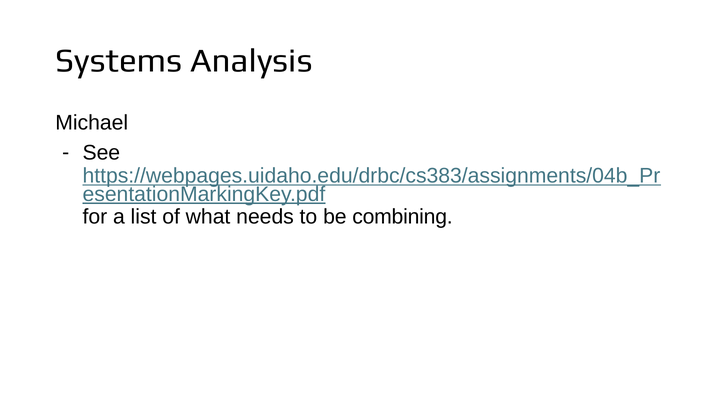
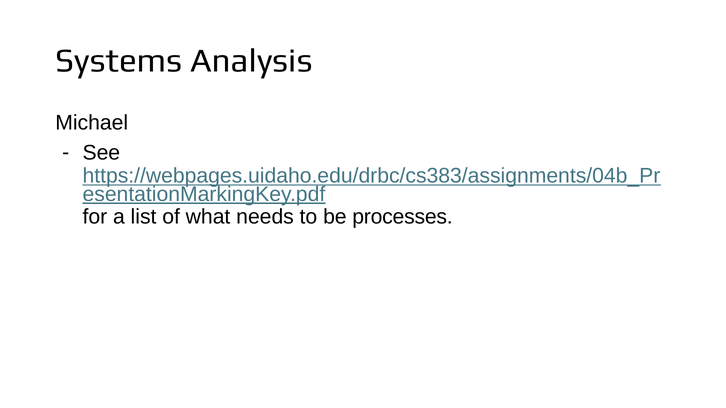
combining: combining -> processes
